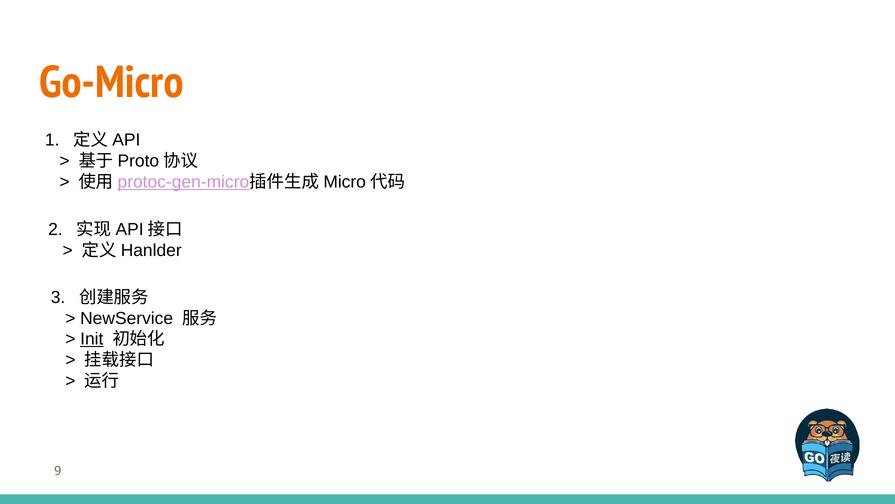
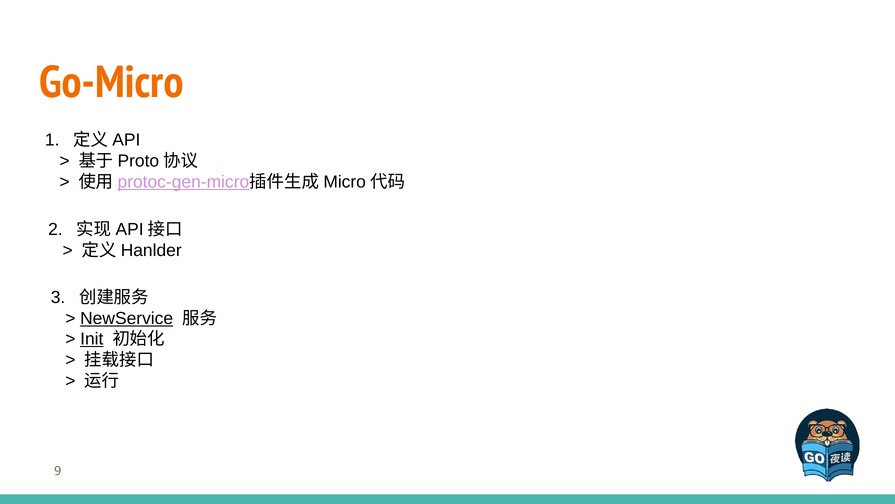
NewService underline: none -> present
